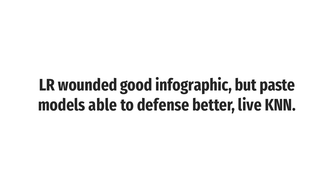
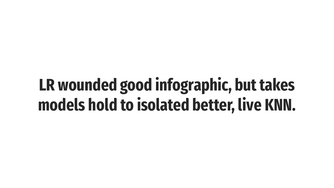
paste: paste -> takes
able: able -> hold
defense: defense -> isolated
